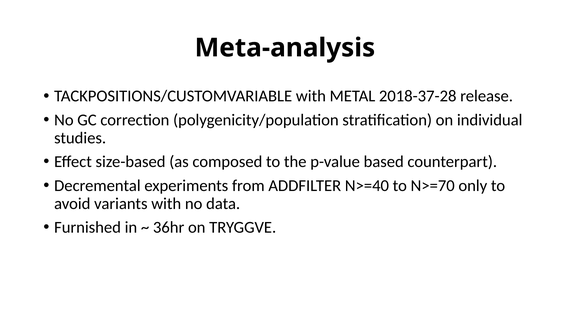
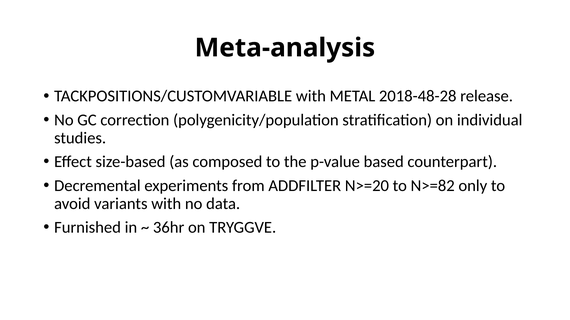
2018-37-28: 2018-37-28 -> 2018-48-28
N>=40: N>=40 -> N>=20
N>=70: N>=70 -> N>=82
